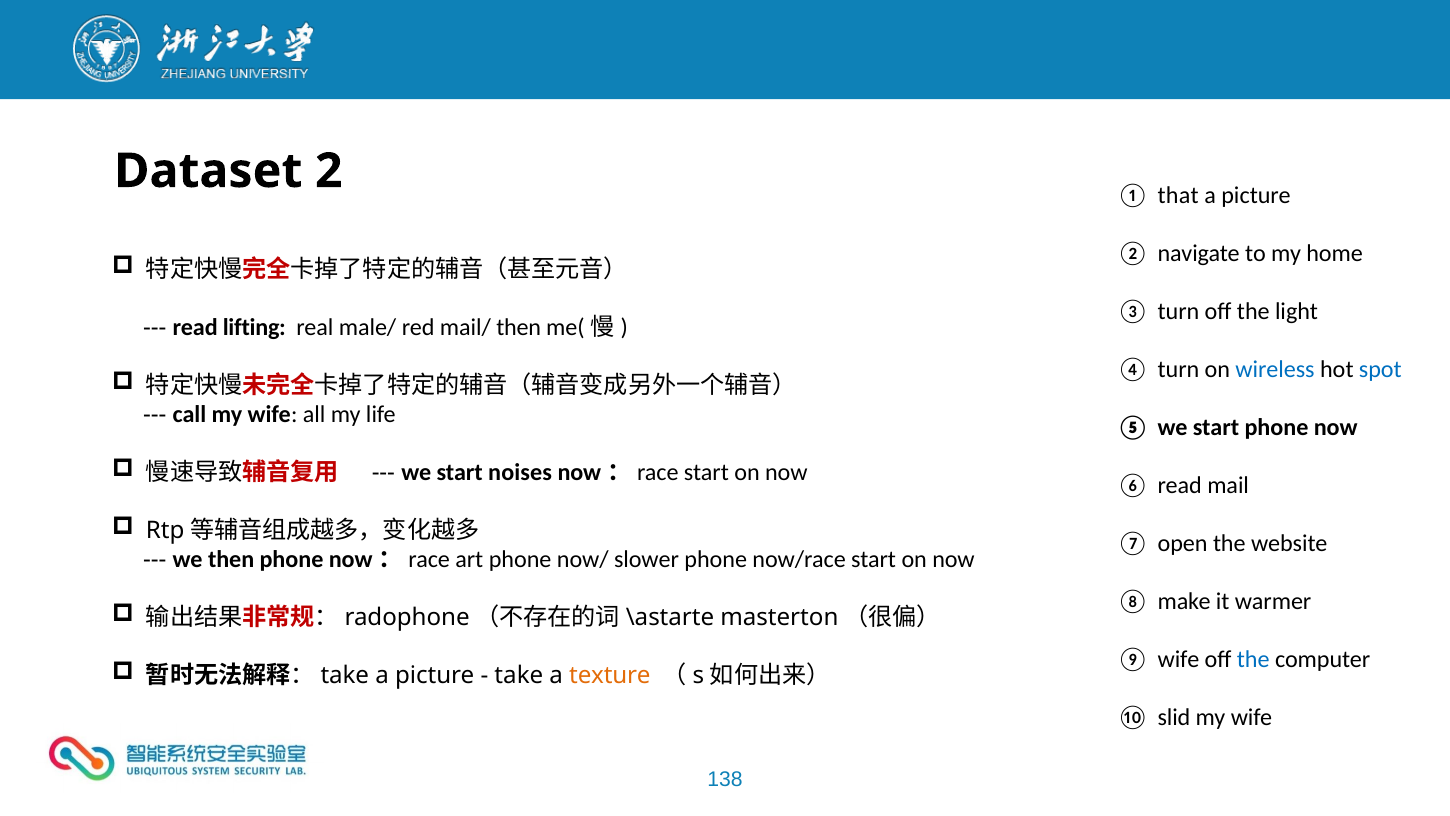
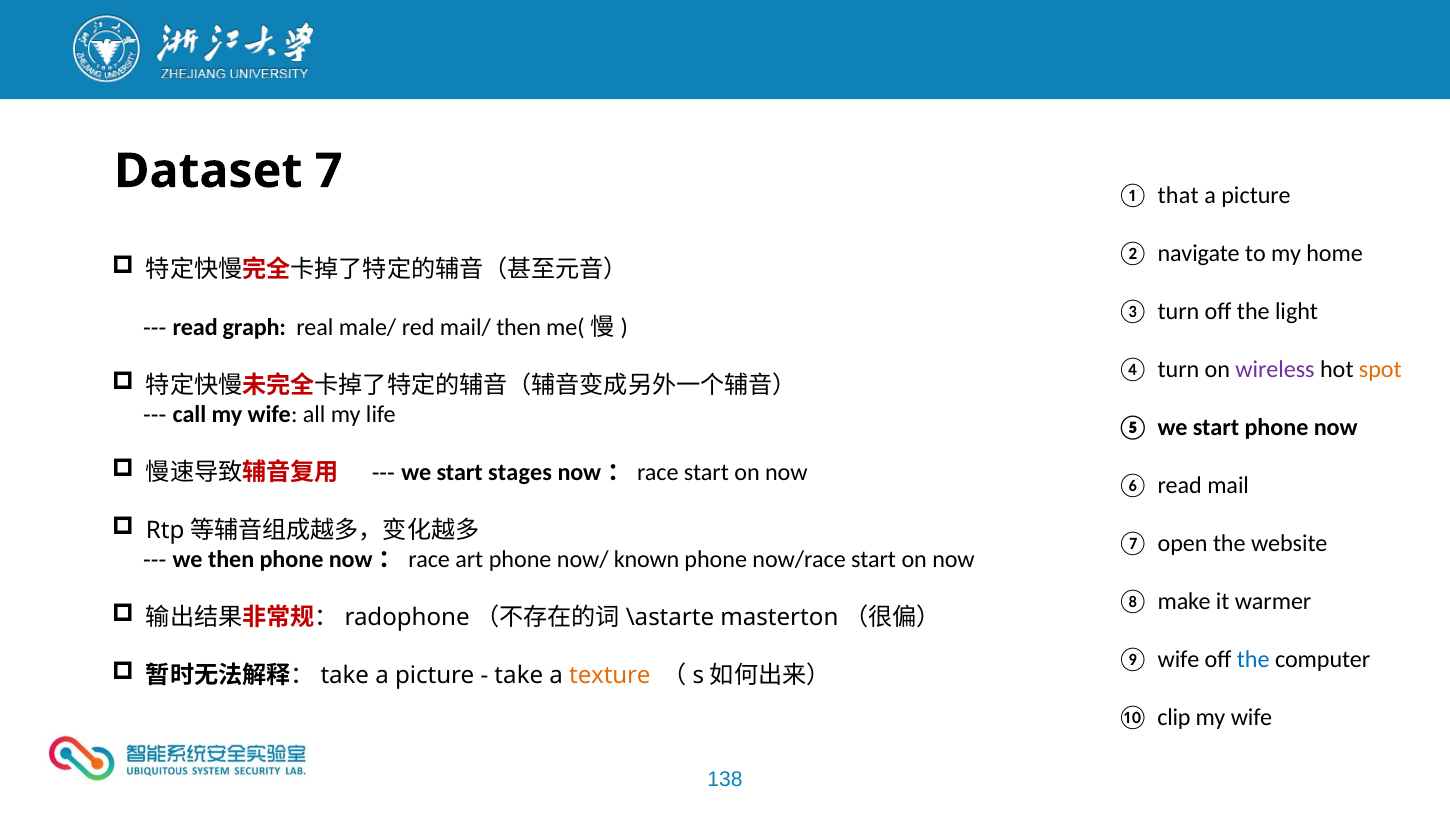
2: 2 -> 7
lifting: lifting -> graph
wireless colour: blue -> purple
spot colour: blue -> orange
noises: noises -> stages
slower: slower -> known
slid: slid -> clip
